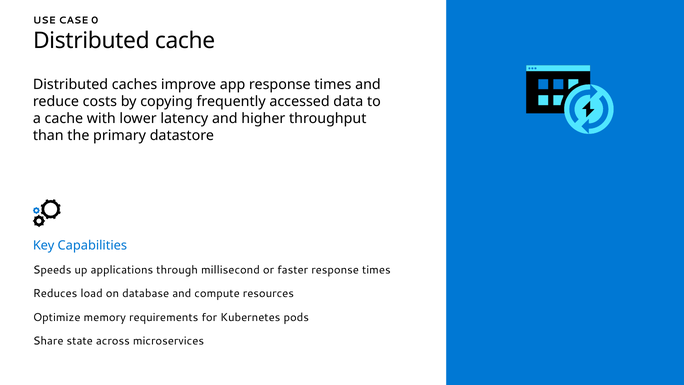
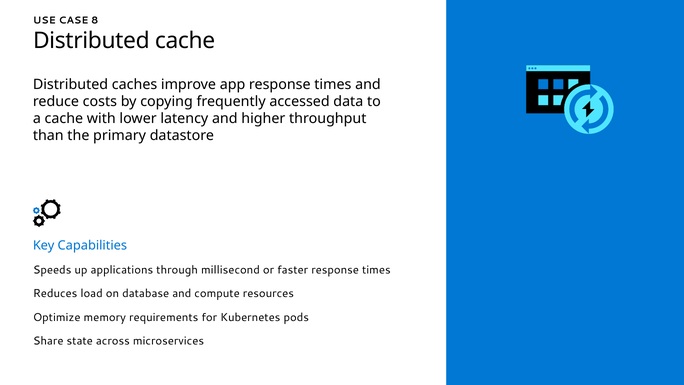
0: 0 -> 8
